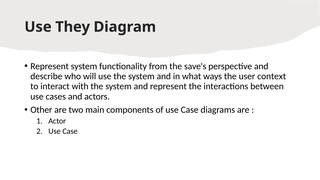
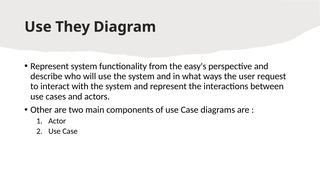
save's: save's -> easy's
context: context -> request
